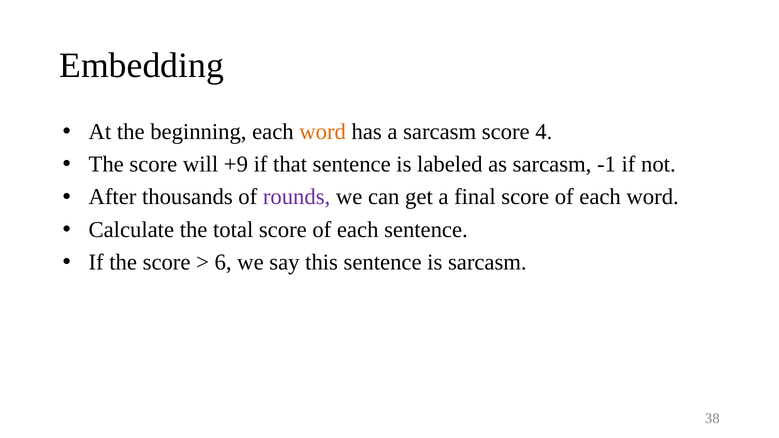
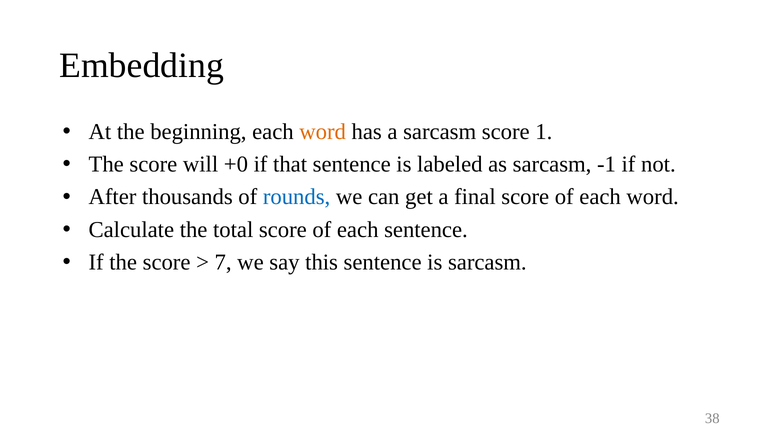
4: 4 -> 1
+9: +9 -> +0
rounds colour: purple -> blue
6: 6 -> 7
